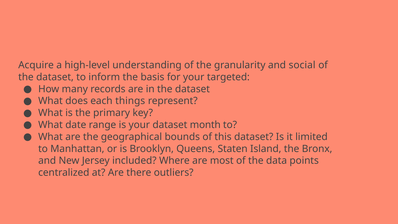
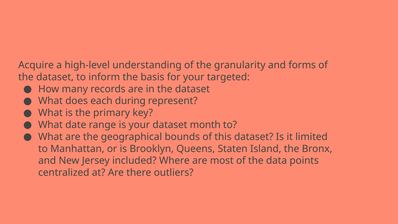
social: social -> forms
things: things -> during
